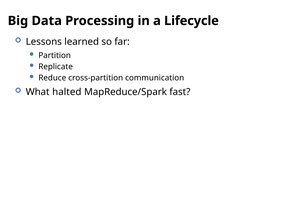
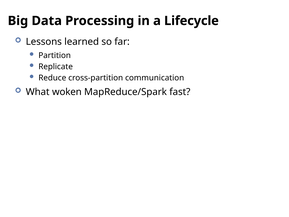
halted: halted -> woken
